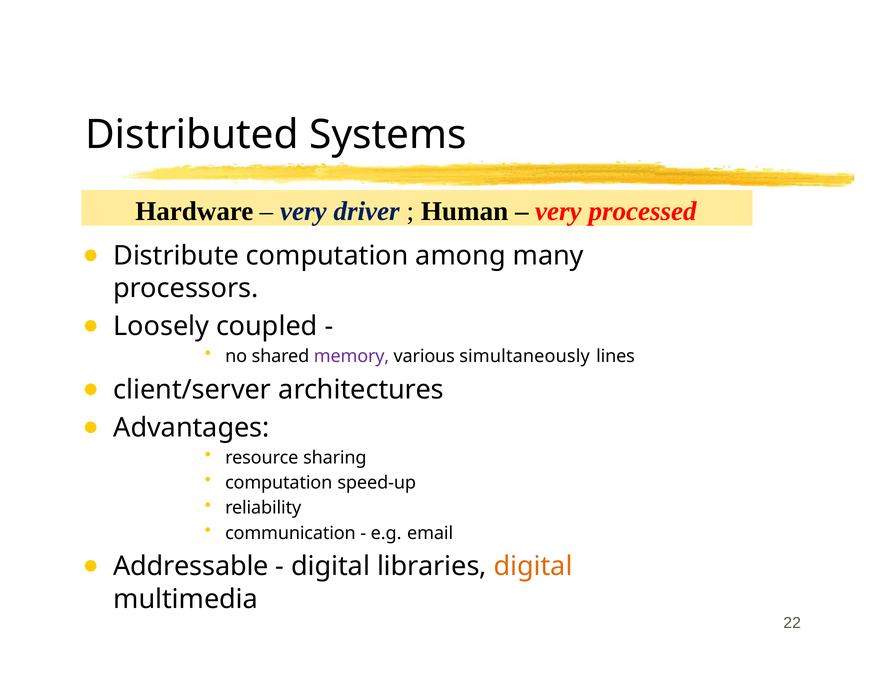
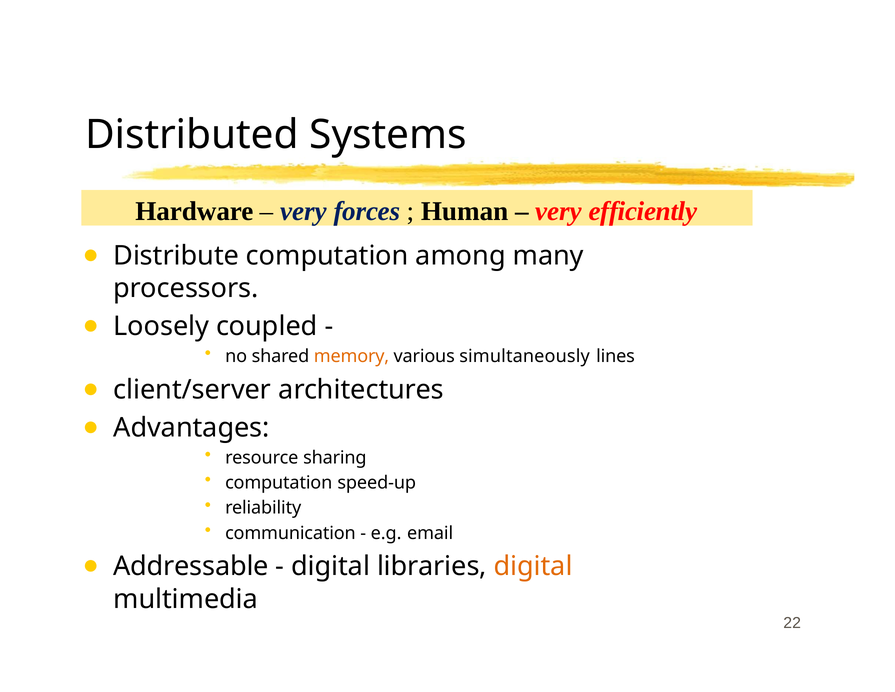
driver: driver -> forces
processed: processed -> efficiently
memory colour: purple -> orange
